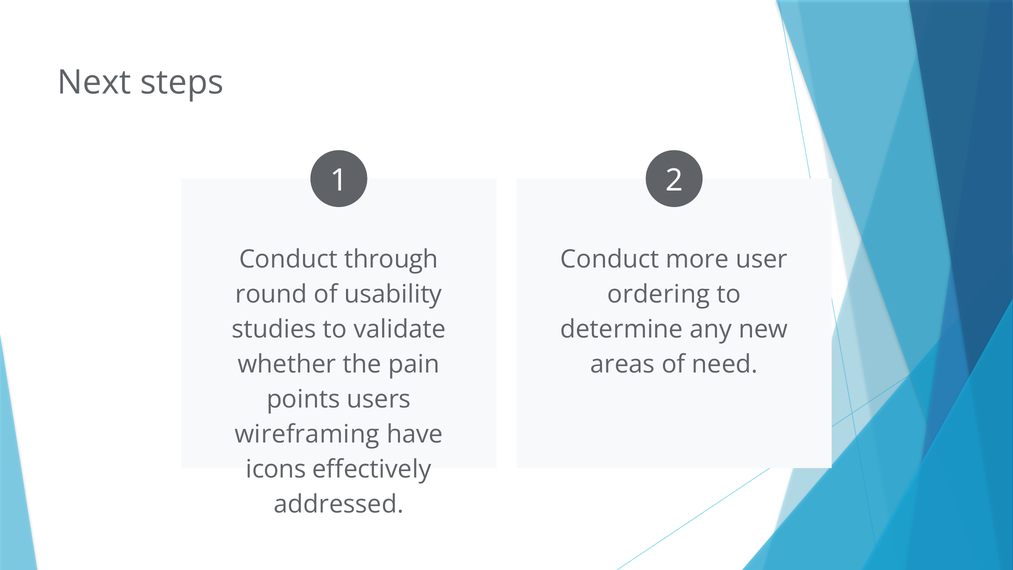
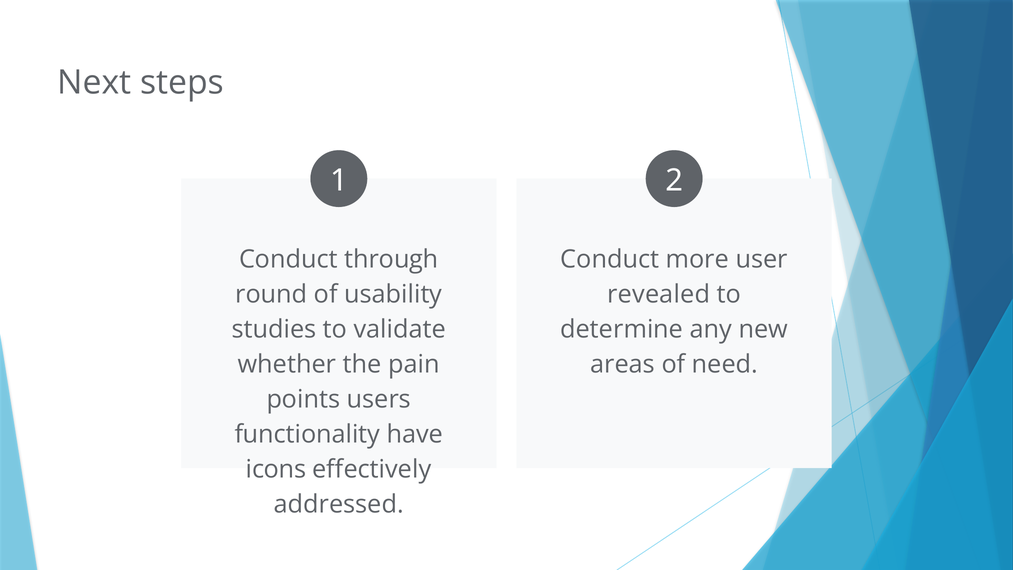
ordering: ordering -> revealed
wireframing: wireframing -> functionality
